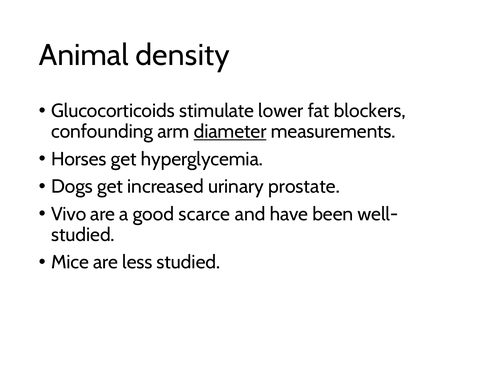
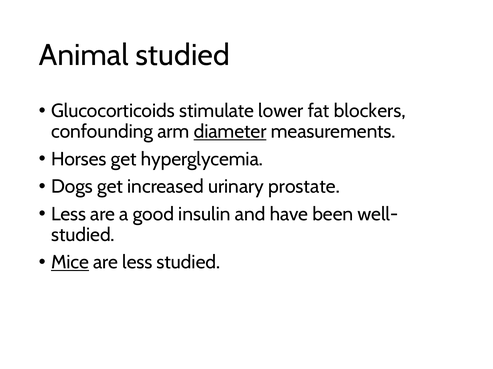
Animal density: density -> studied
Vivo at (69, 215): Vivo -> Less
scarce: scarce -> insulin
Mice underline: none -> present
